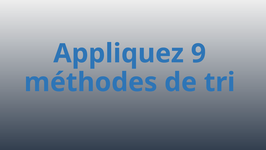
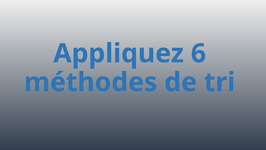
9: 9 -> 6
